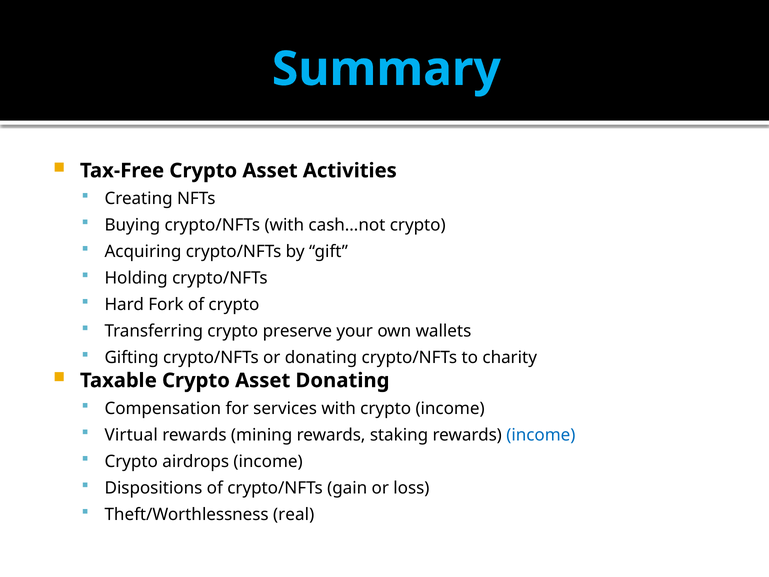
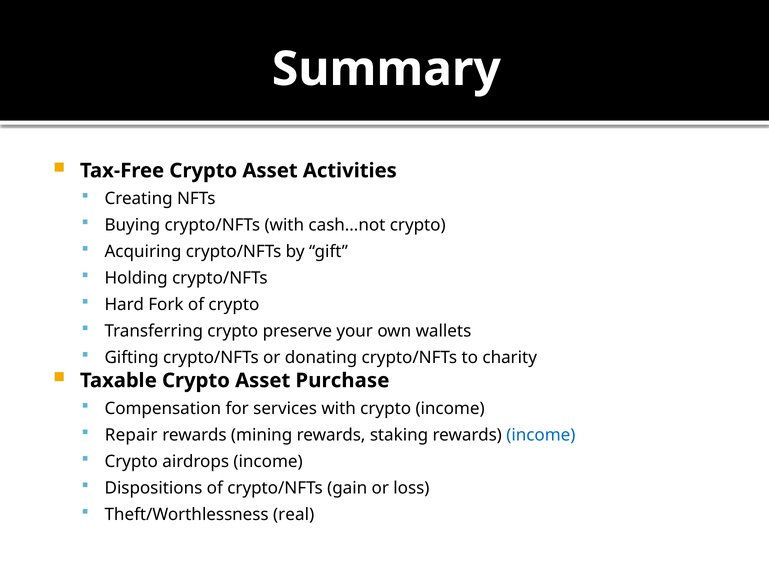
Summary colour: light blue -> white
Asset Donating: Donating -> Purchase
Virtual: Virtual -> Repair
